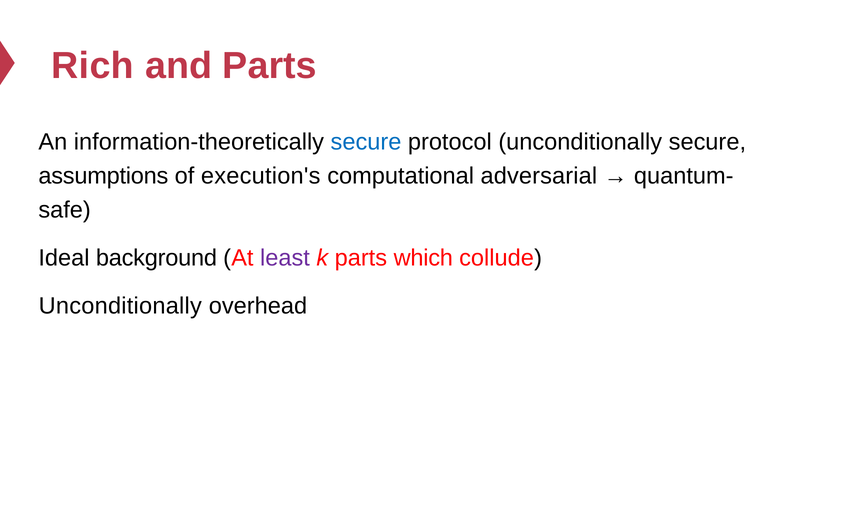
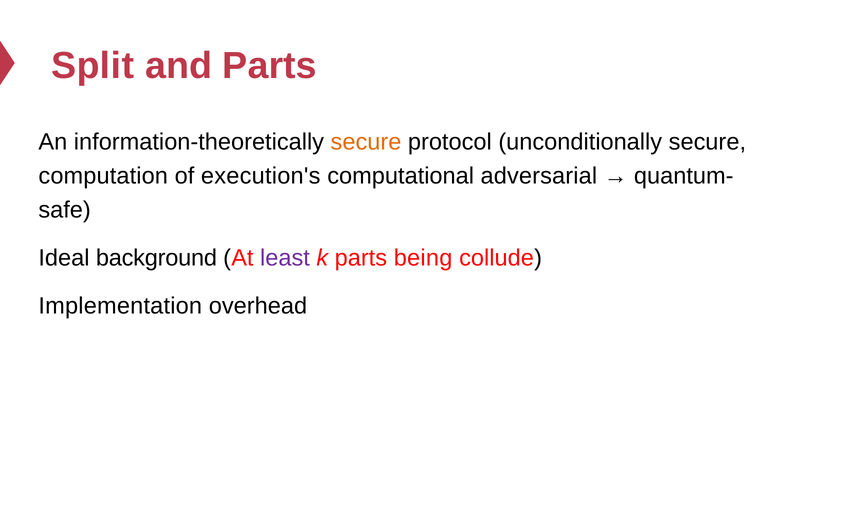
Rich: Rich -> Split
secure at (366, 142) colour: blue -> orange
assumptions: assumptions -> computation
which: which -> being
Unconditionally at (120, 306): Unconditionally -> Implementation
